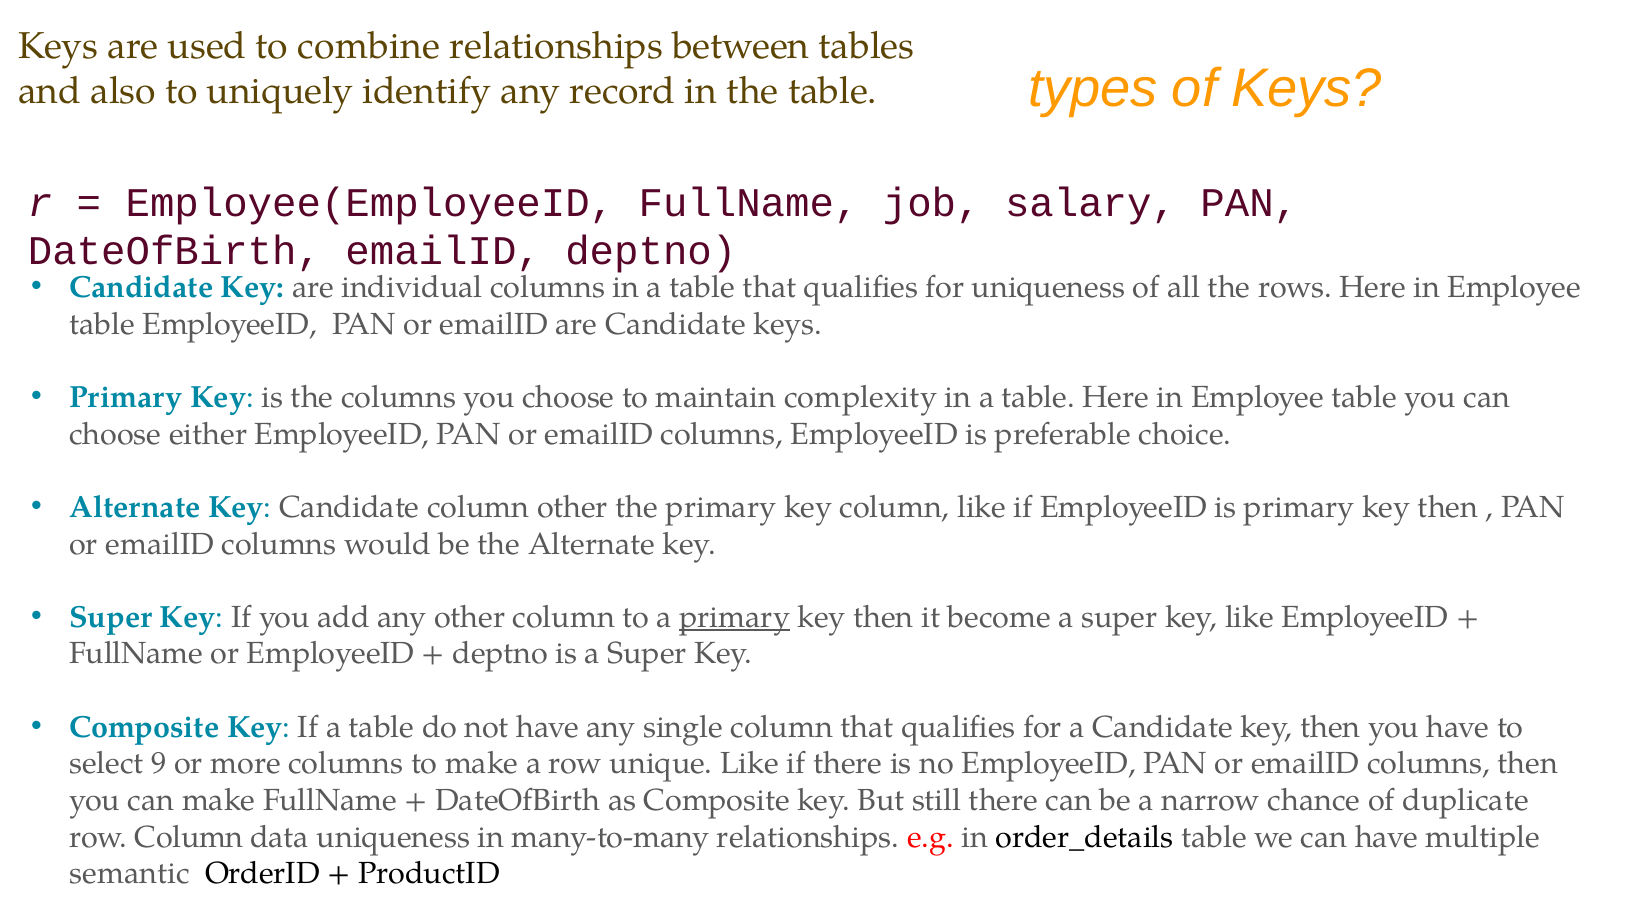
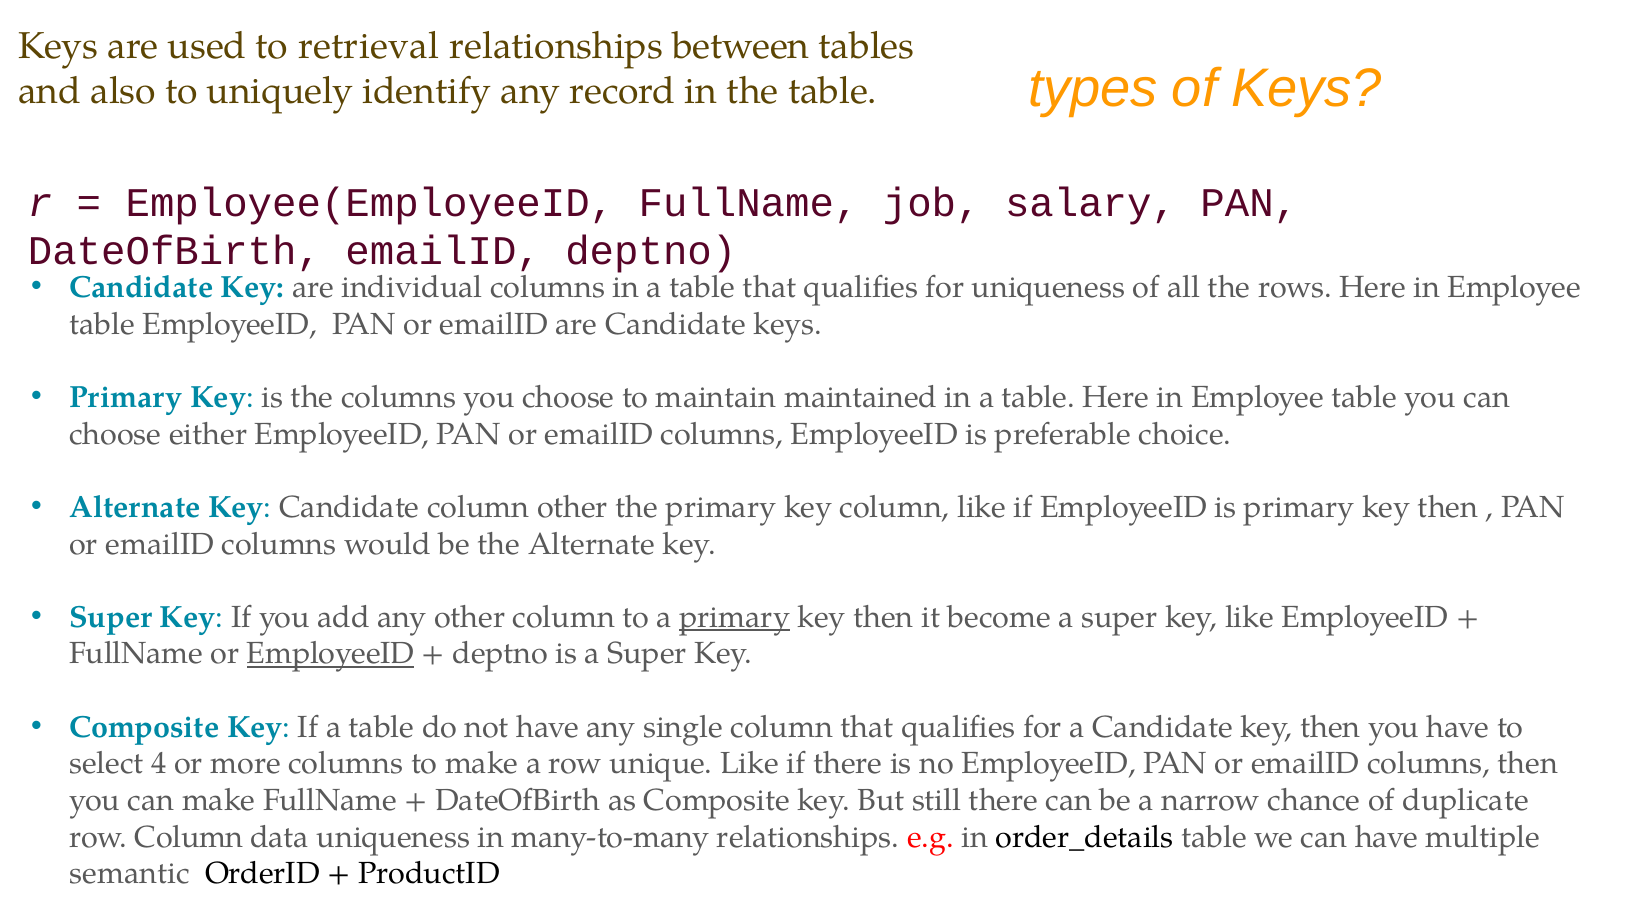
combine: combine -> retrieval
complexity: complexity -> maintained
EmployeeID at (331, 654) underline: none -> present
9: 9 -> 4
